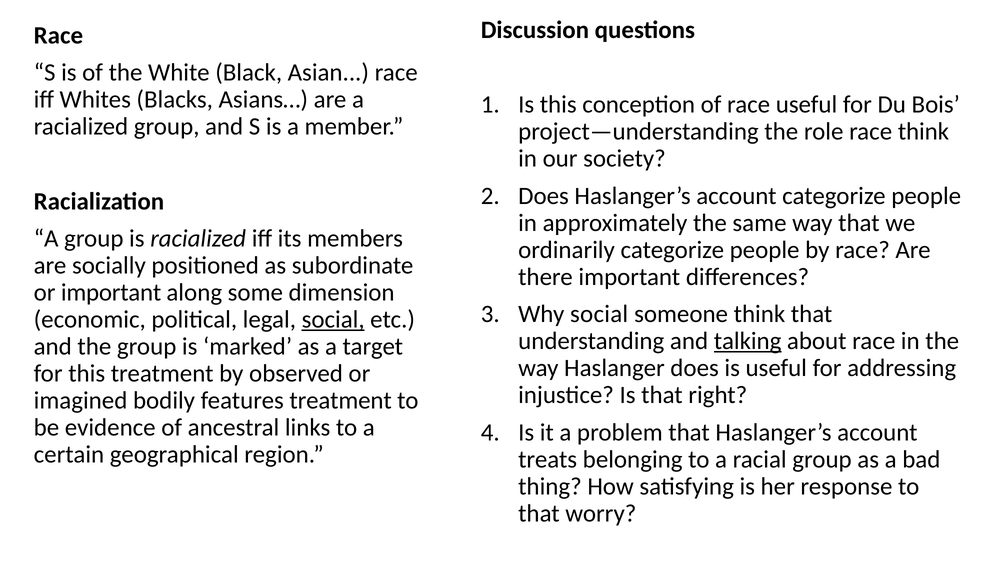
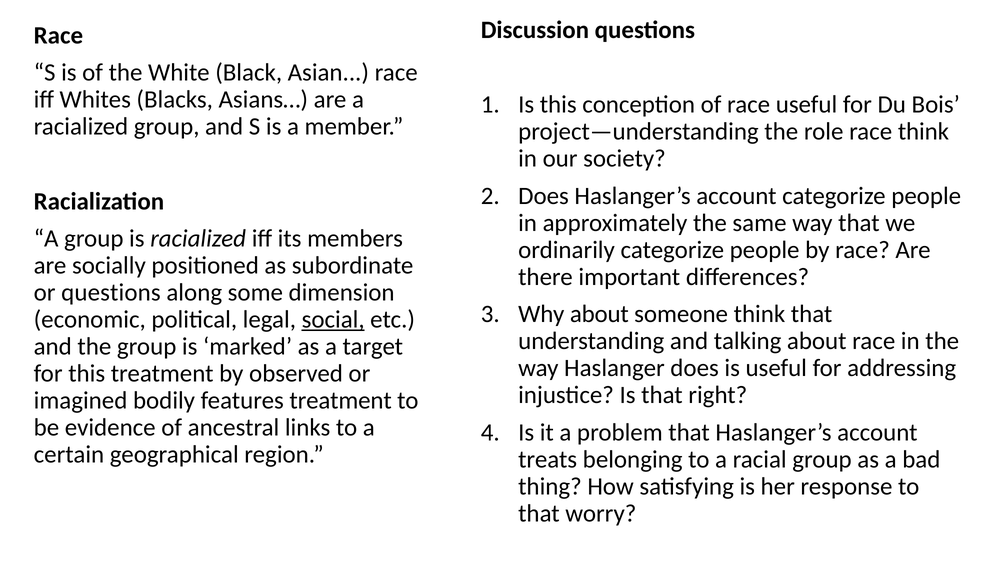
or important: important -> questions
Why social: social -> about
talking underline: present -> none
